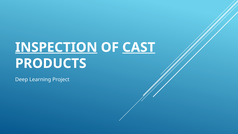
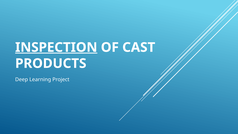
CAST underline: present -> none
